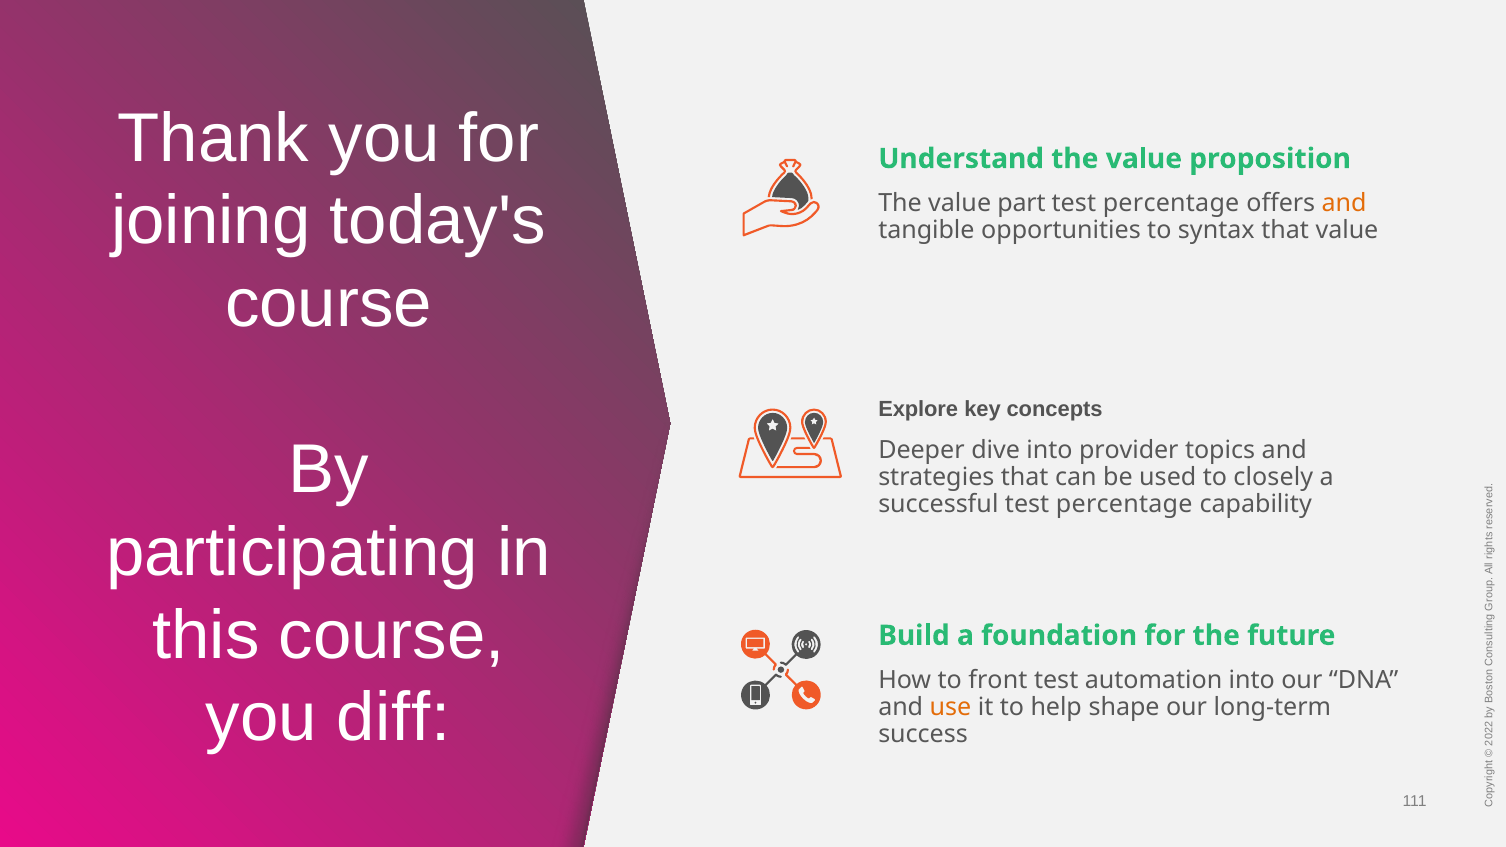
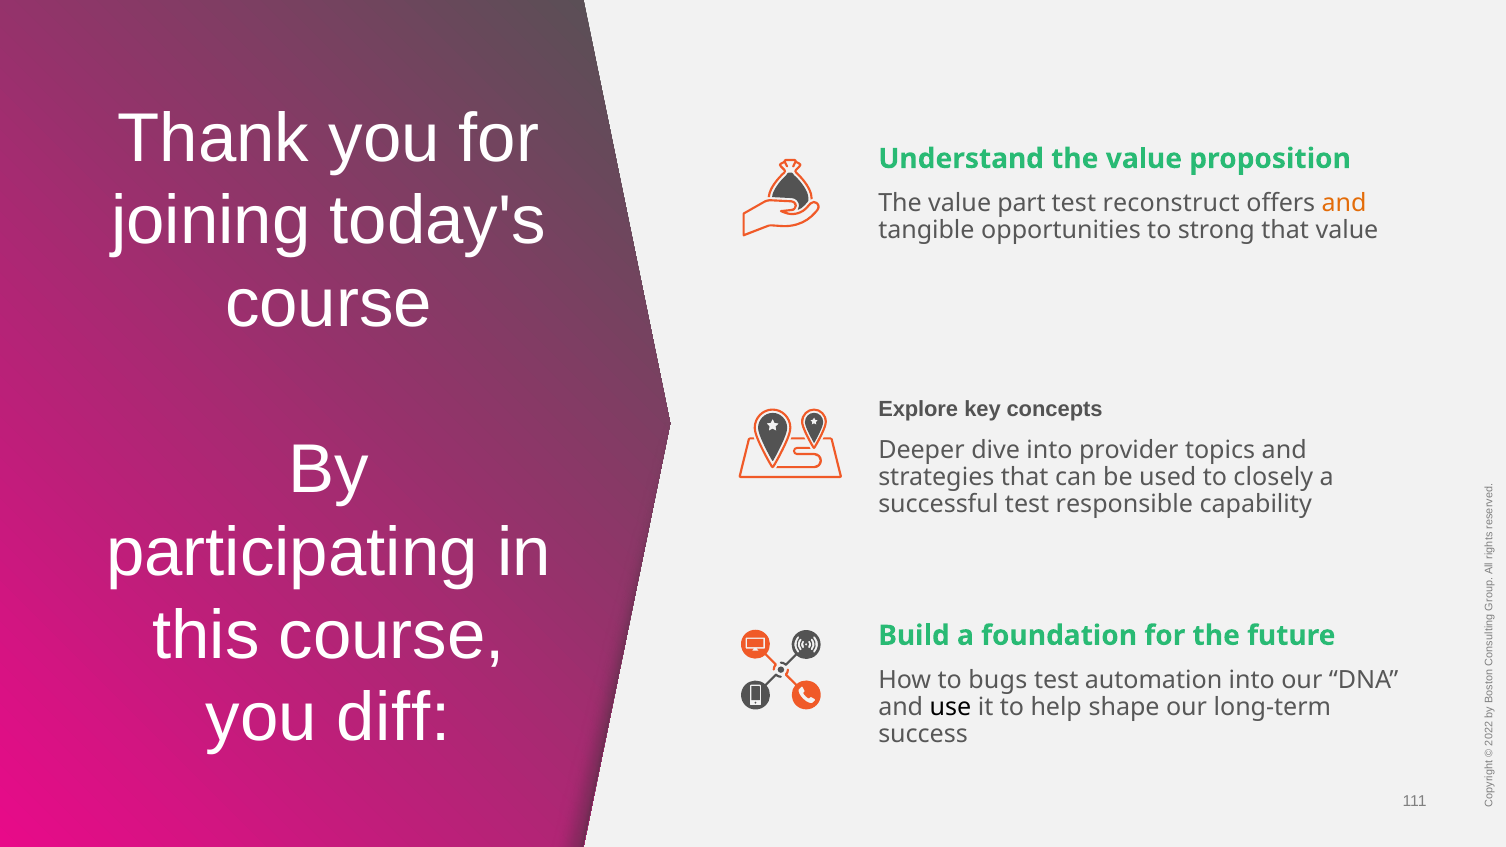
percentage at (1171, 203): percentage -> reconstruct
syntax: syntax -> strong
successful test percentage: percentage -> responsible
front: front -> bugs
use colour: orange -> black
